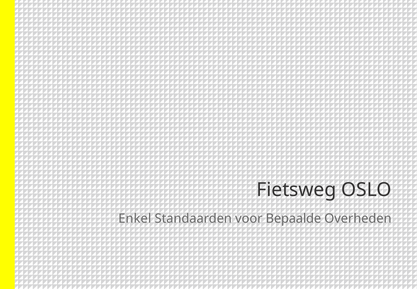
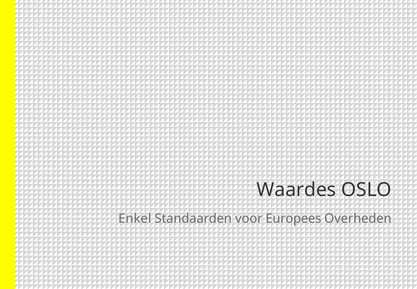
Fietsweg: Fietsweg -> Waardes
Bepaalde: Bepaalde -> Europees
